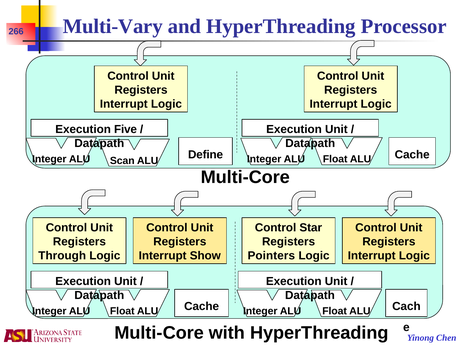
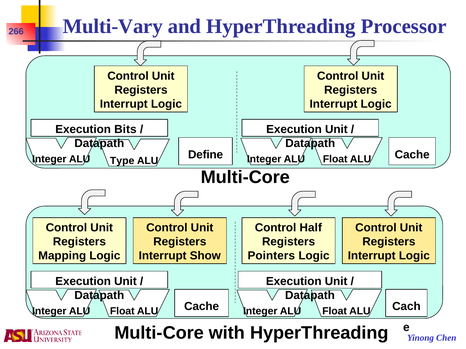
Five: Five -> Bits
Scan: Scan -> Type
Star: Star -> Half
Through: Through -> Mapping
